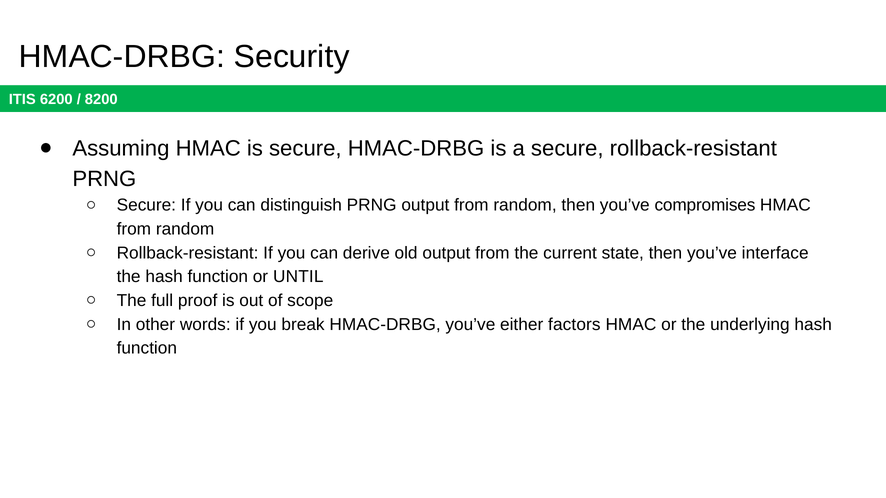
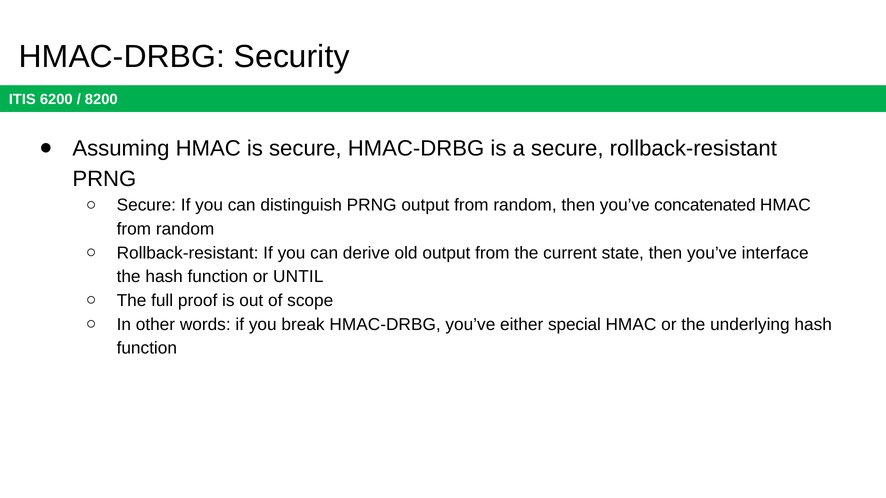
compromises: compromises -> concatenated
factors: factors -> special
